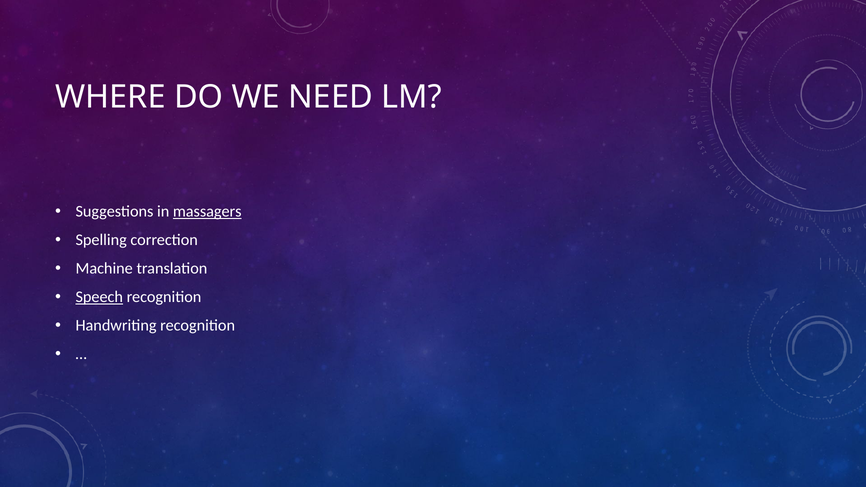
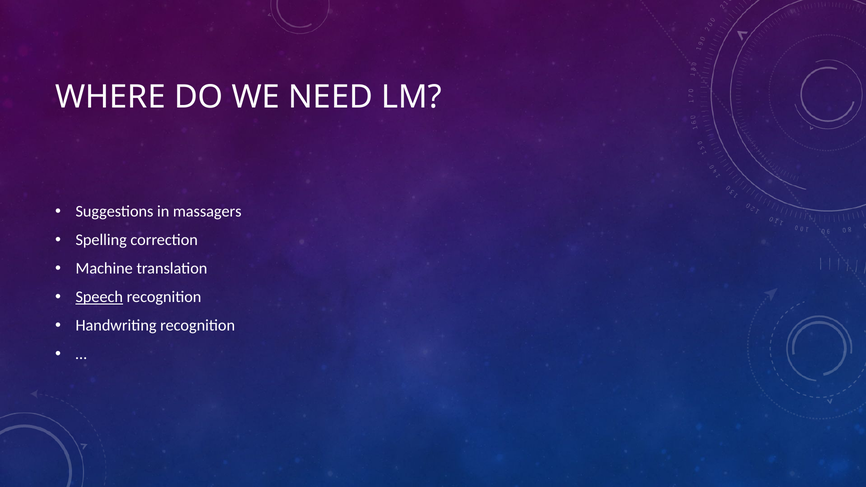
massagers underline: present -> none
